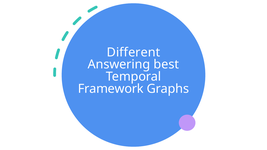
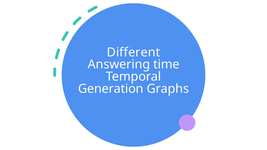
best: best -> time
Framework: Framework -> Generation
